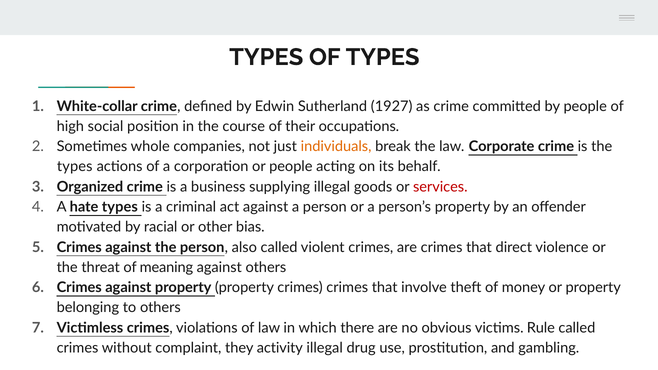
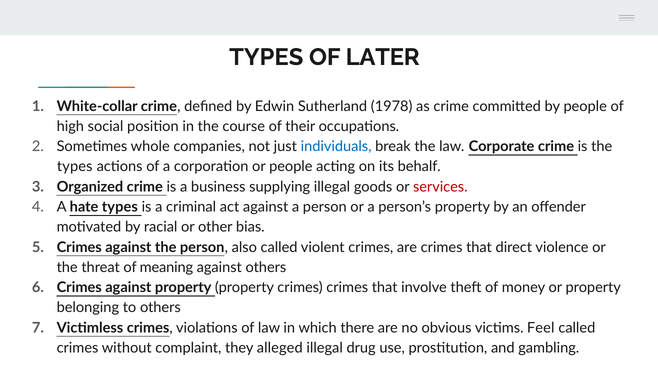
OF TYPES: TYPES -> LATER
1927: 1927 -> 1978
individuals colour: orange -> blue
Rule: Rule -> Feel
activity: activity -> alleged
